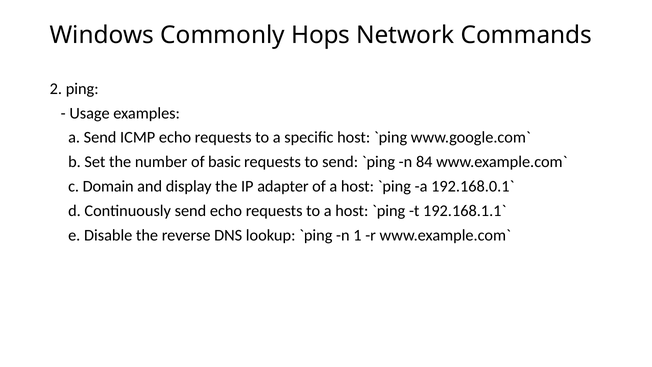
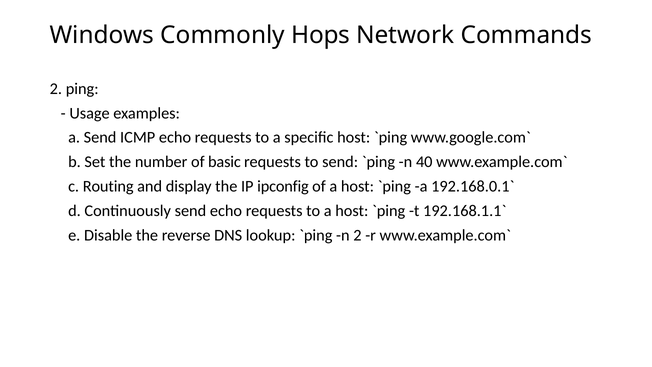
84: 84 -> 40
Domain: Domain -> Routing
adapter: adapter -> ipconfig
n 1: 1 -> 2
